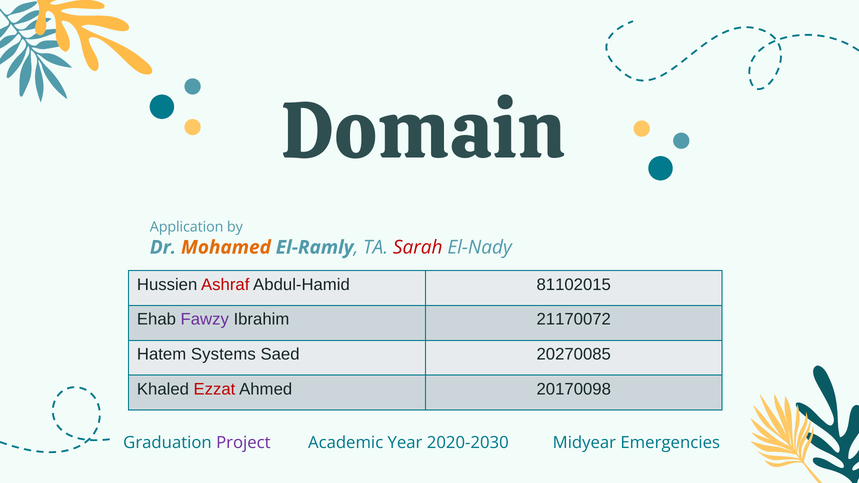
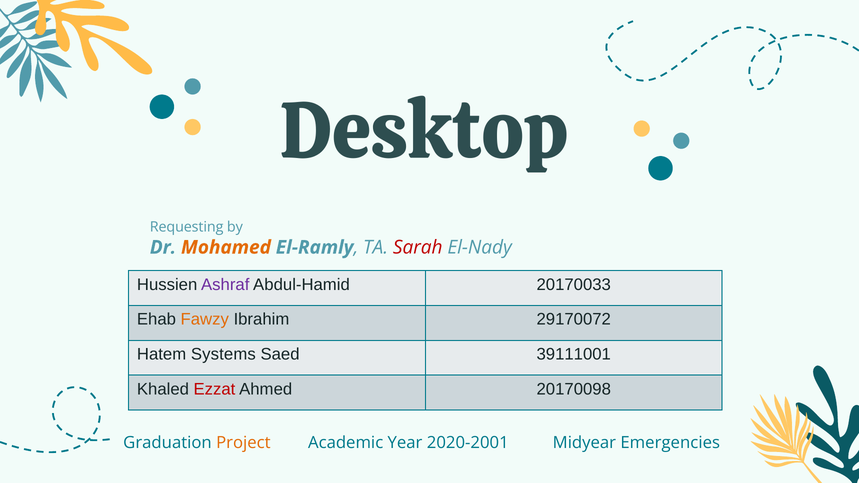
Domain: Domain -> Desktop
Application: Application -> Requesting
Ashraf colour: red -> purple
81102015: 81102015 -> 20170033
Fawzy colour: purple -> orange
21170072: 21170072 -> 29170072
20270085: 20270085 -> 39111001
Project colour: purple -> orange
2020-2030: 2020-2030 -> 2020-2001
